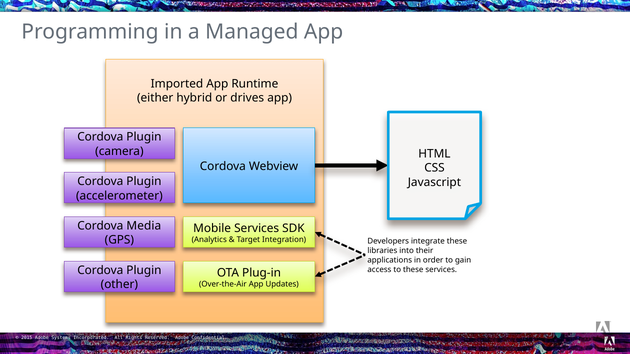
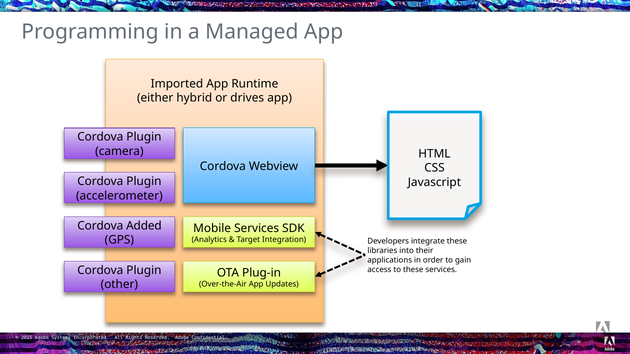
Media: Media -> Added
